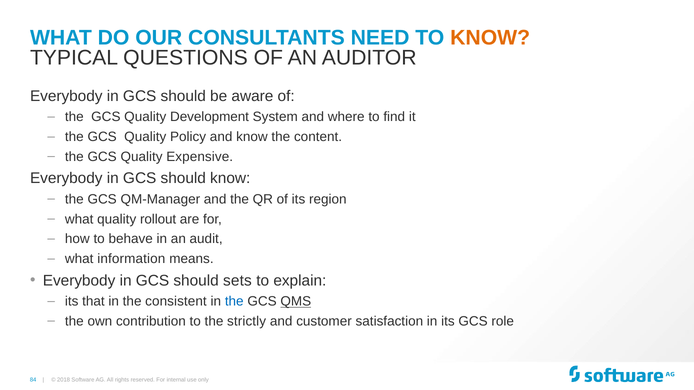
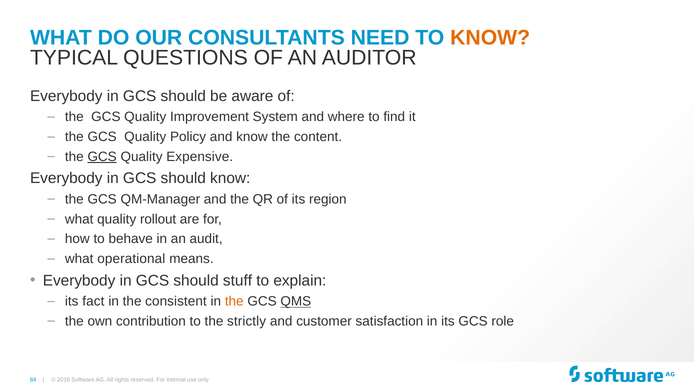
Development: Development -> Improvement
GCS at (102, 157) underline: none -> present
information: information -> operational
sets: sets -> stuff
that: that -> fact
the at (234, 302) colour: blue -> orange
